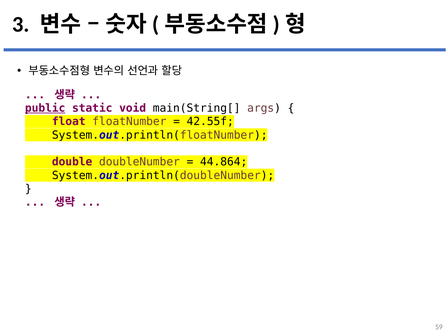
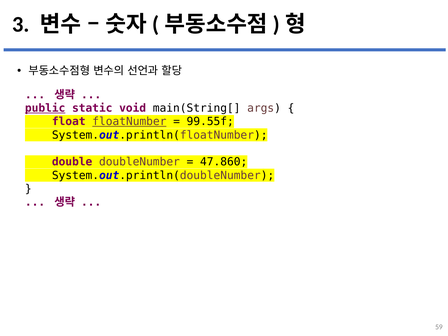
floatNumber underline: none -> present
42.55f: 42.55f -> 99.55f
44.864: 44.864 -> 47.860
